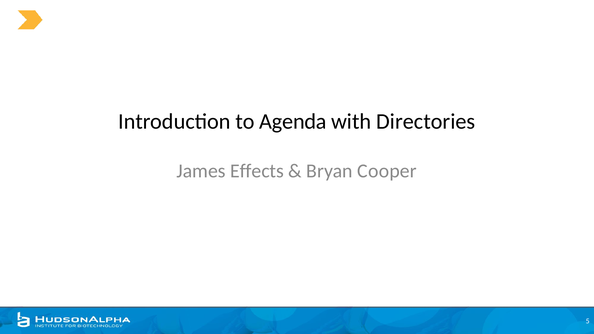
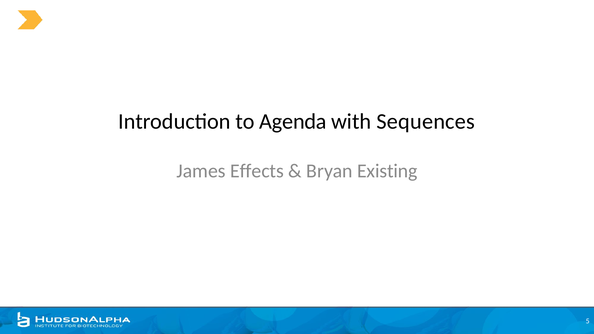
Directories: Directories -> Sequences
Cooper: Cooper -> Existing
